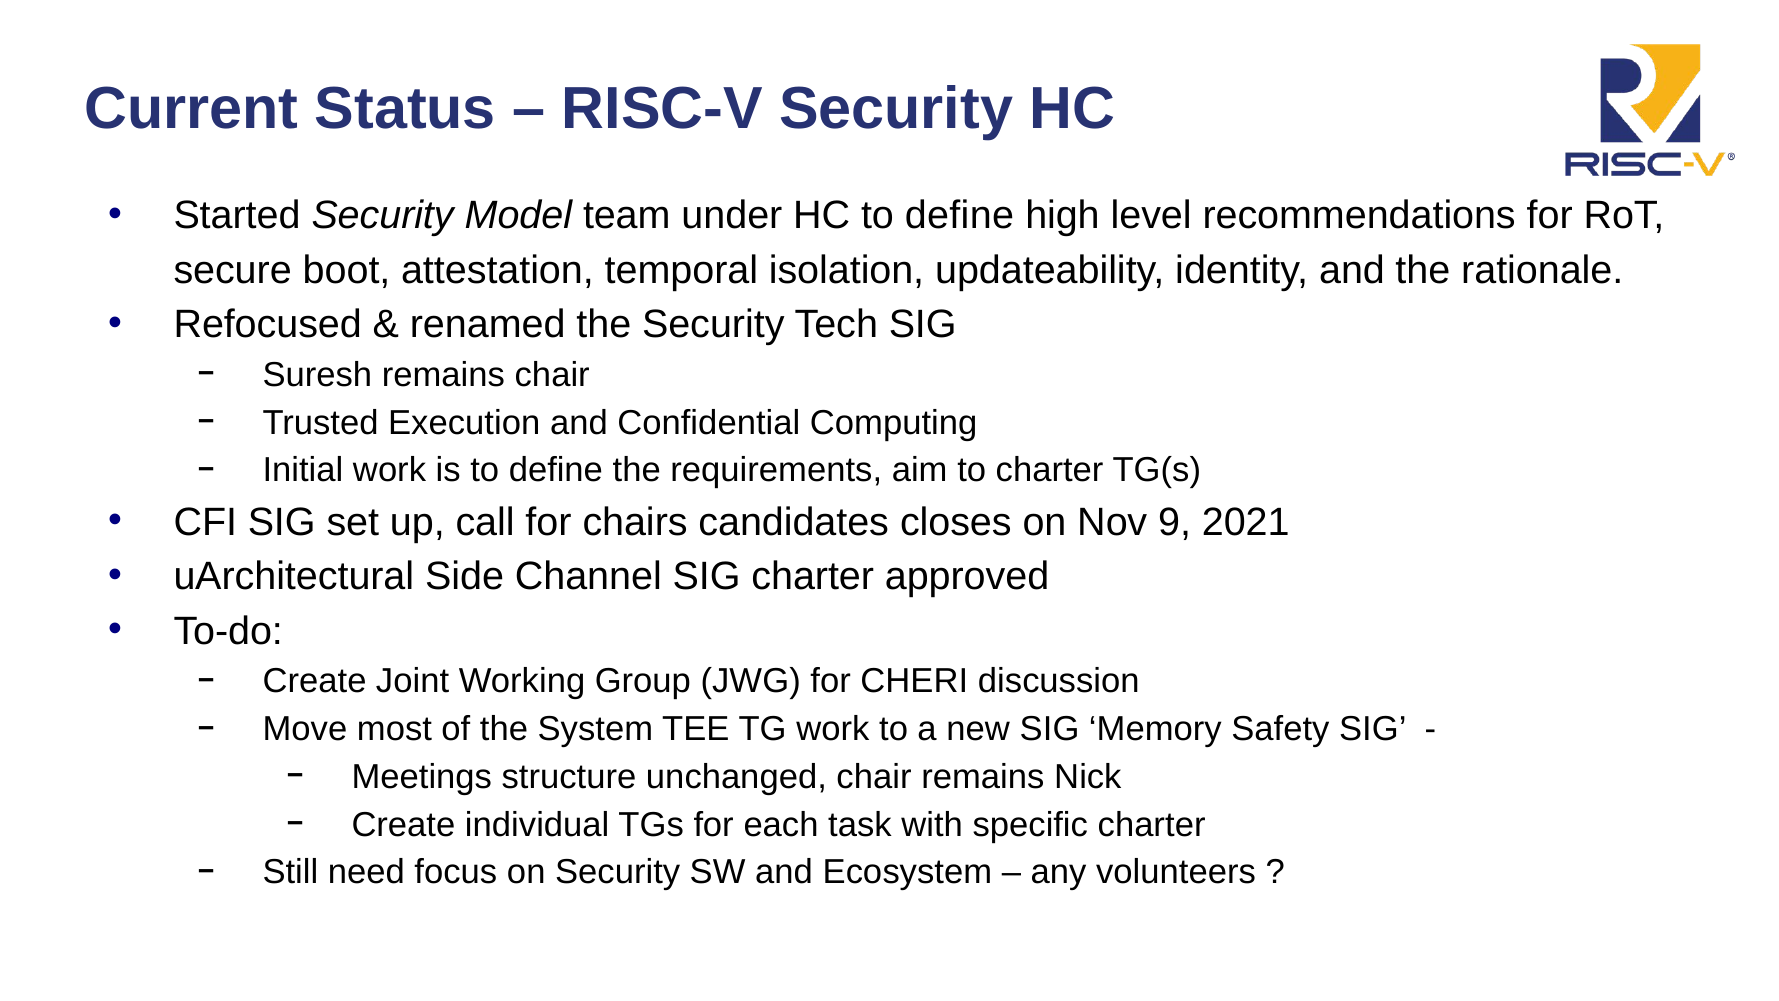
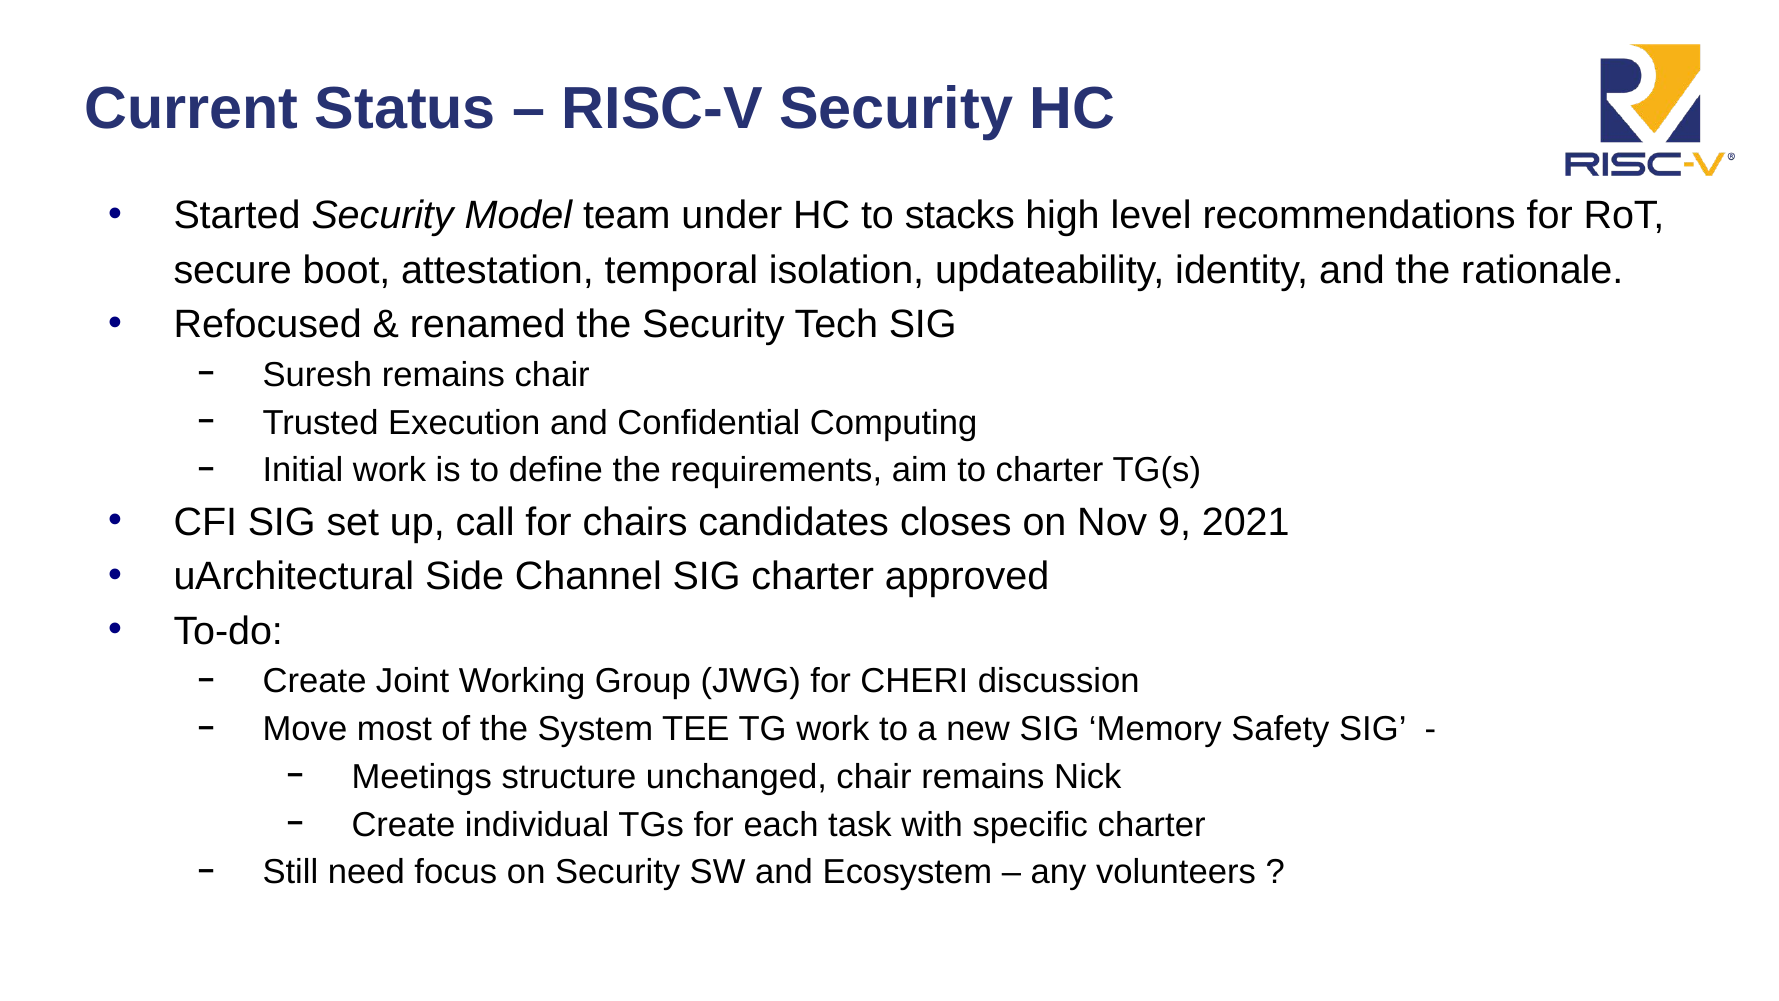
HC to define: define -> stacks
